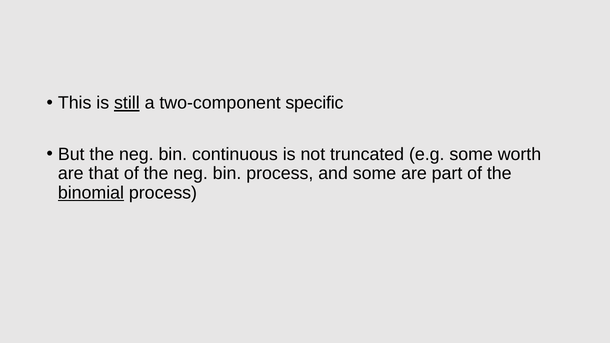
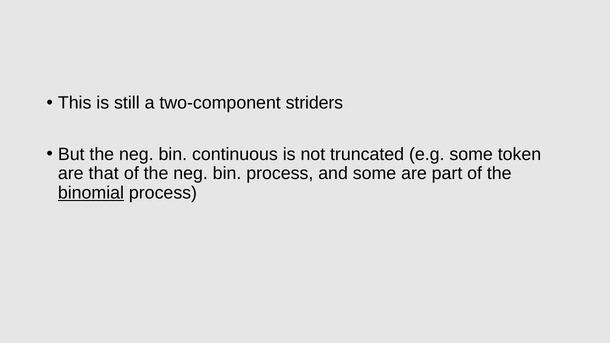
still underline: present -> none
specific: specific -> striders
worth: worth -> token
